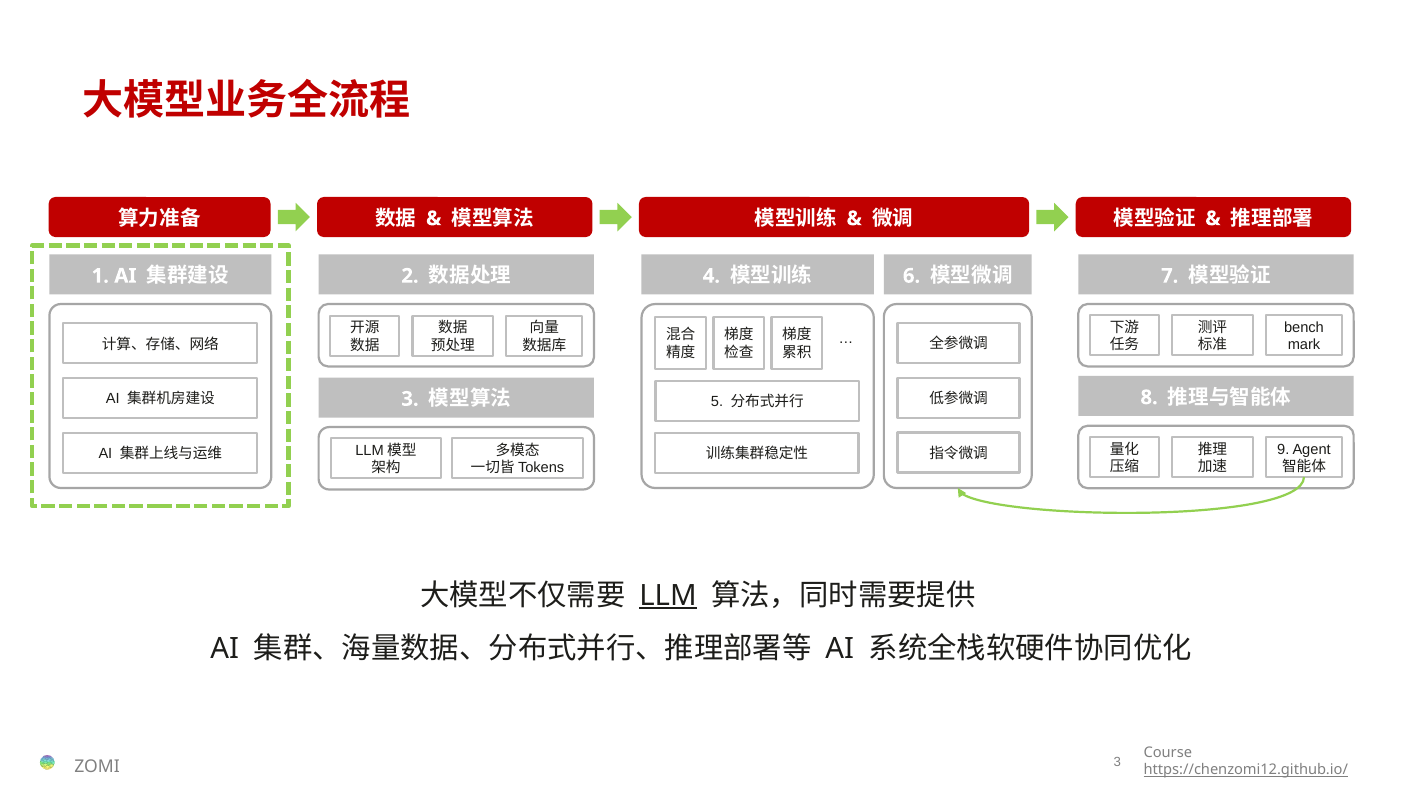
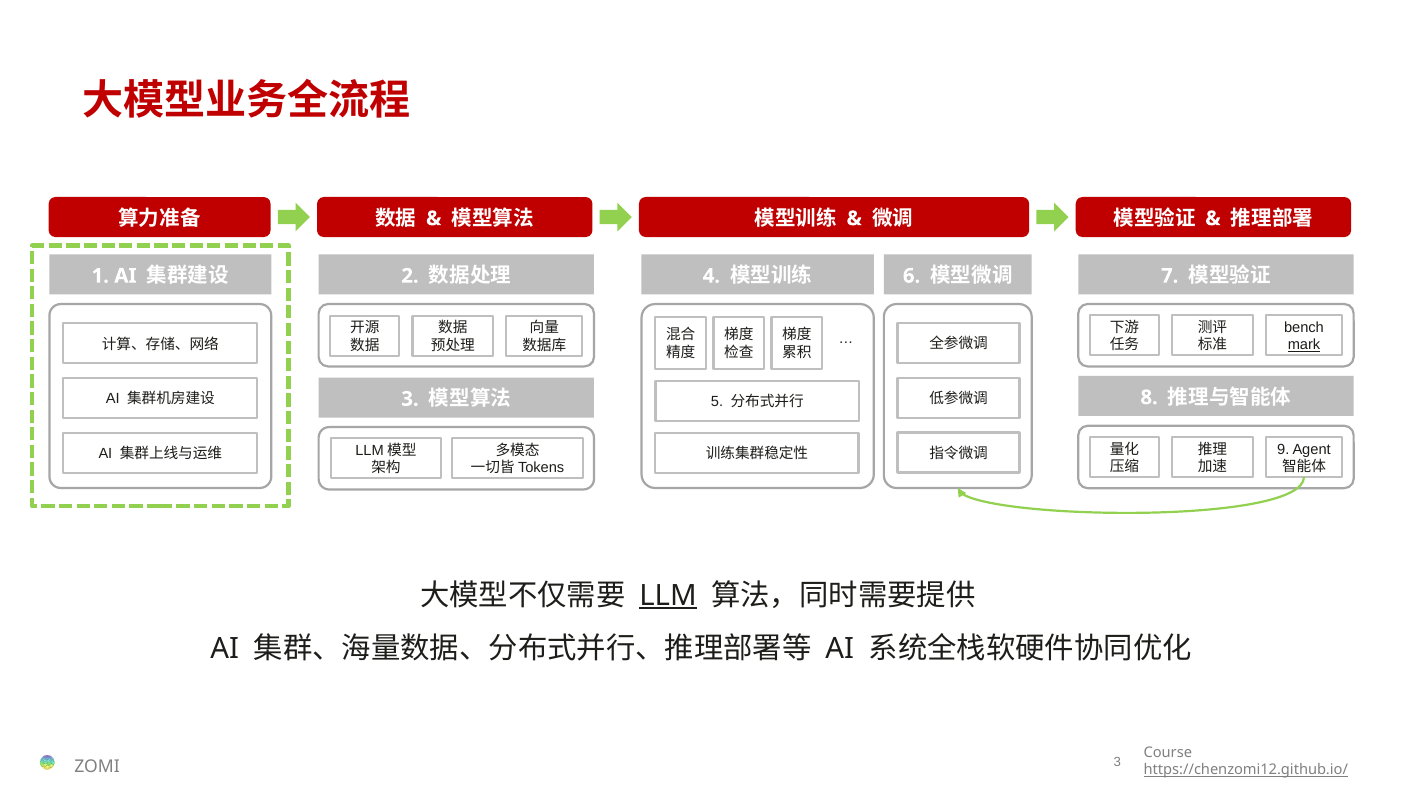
mark underline: none -> present
